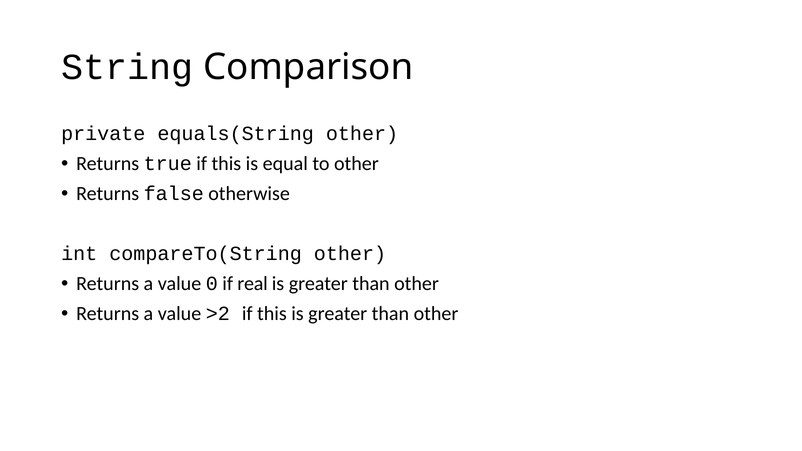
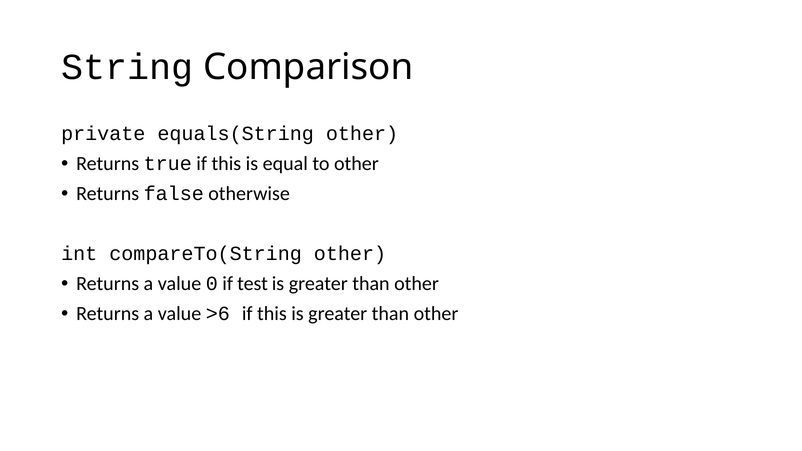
real: real -> test
>2: >2 -> >6
